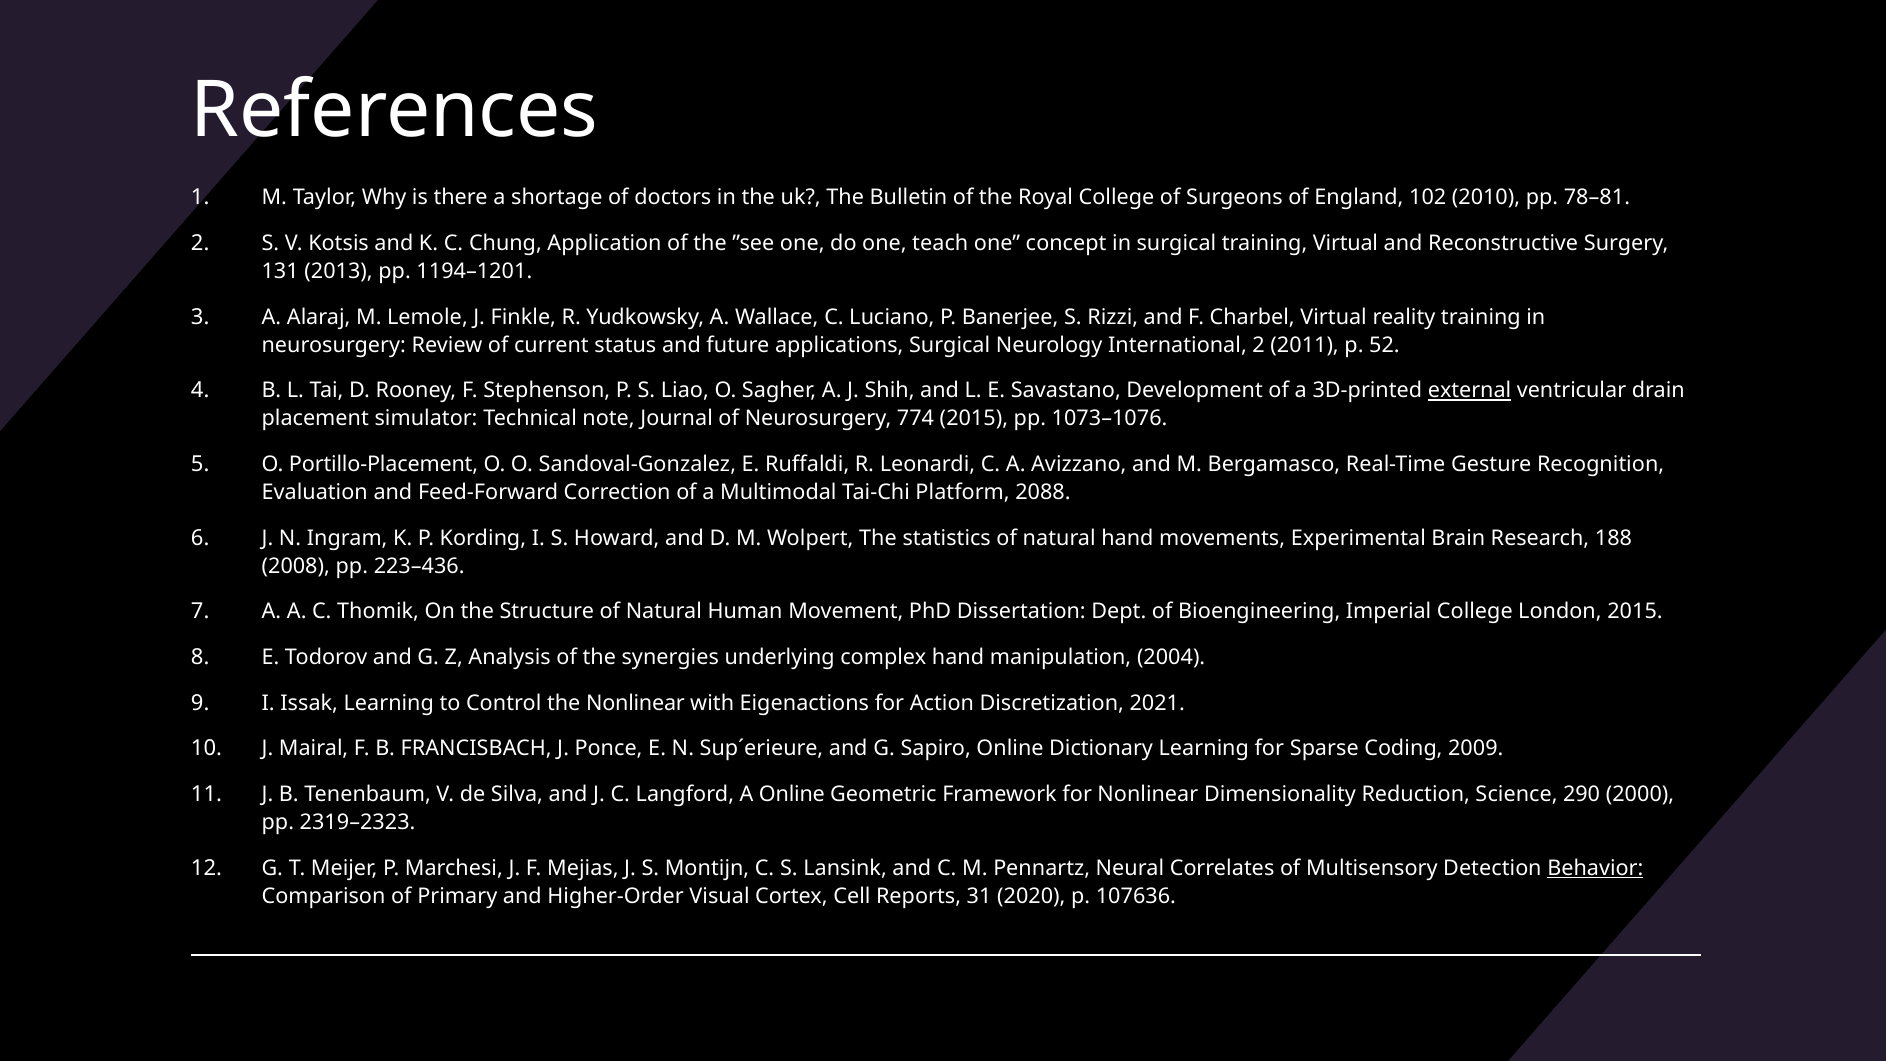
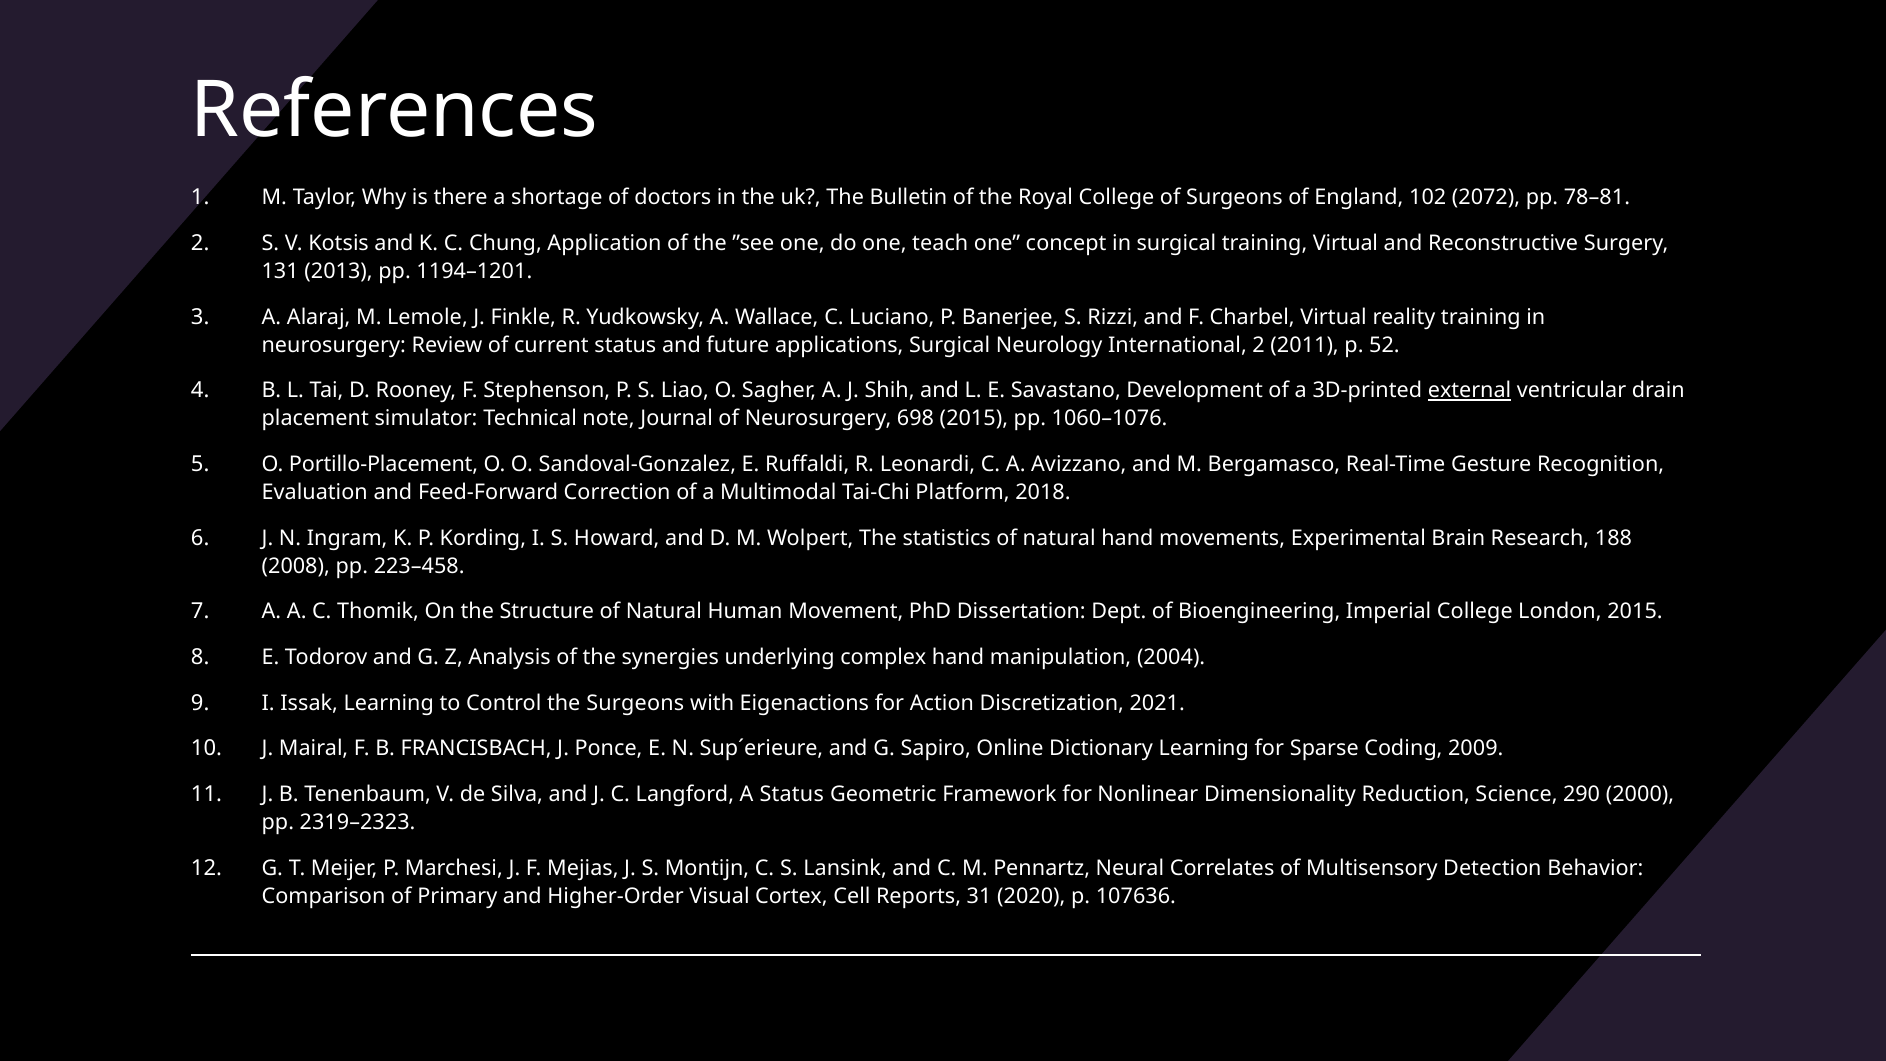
2010: 2010 -> 2072
774: 774 -> 698
1073–1076: 1073–1076 -> 1060–1076
2088: 2088 -> 2018
223–436: 223–436 -> 223–458
the Nonlinear: Nonlinear -> Surgeons
A Online: Online -> Status
Behavior underline: present -> none
